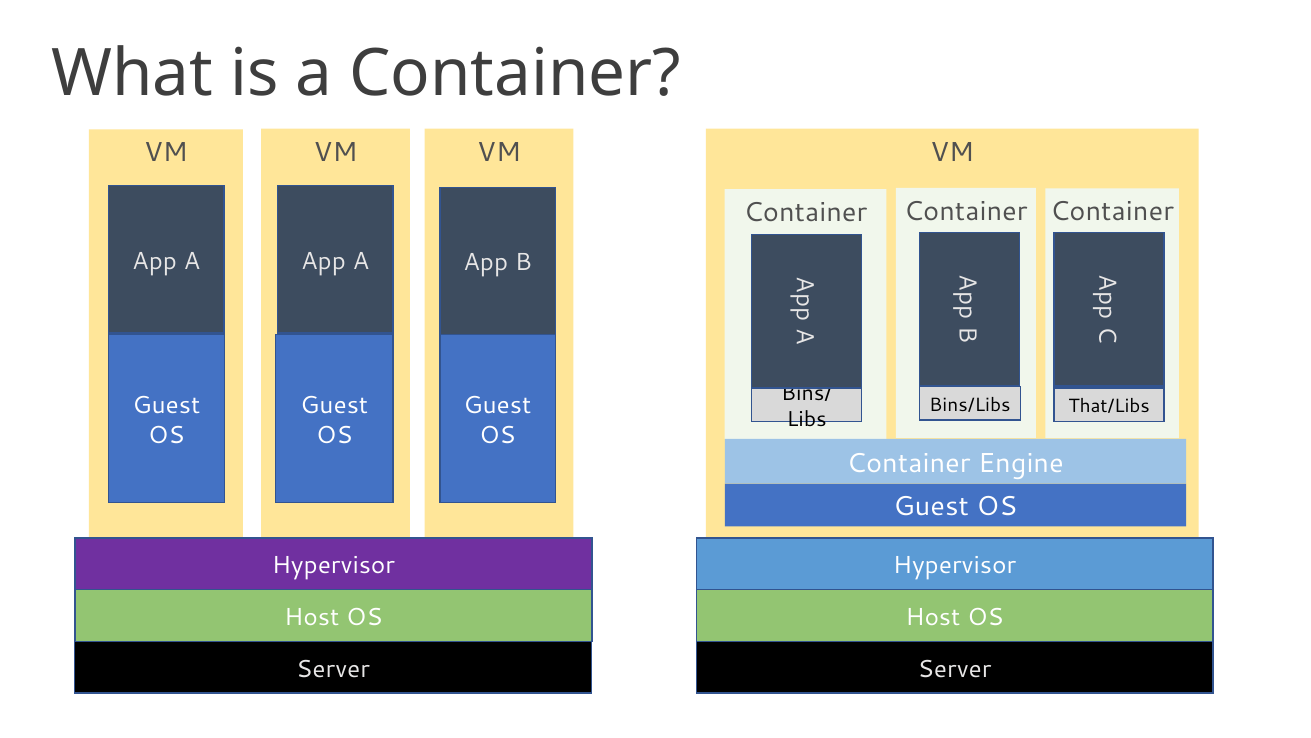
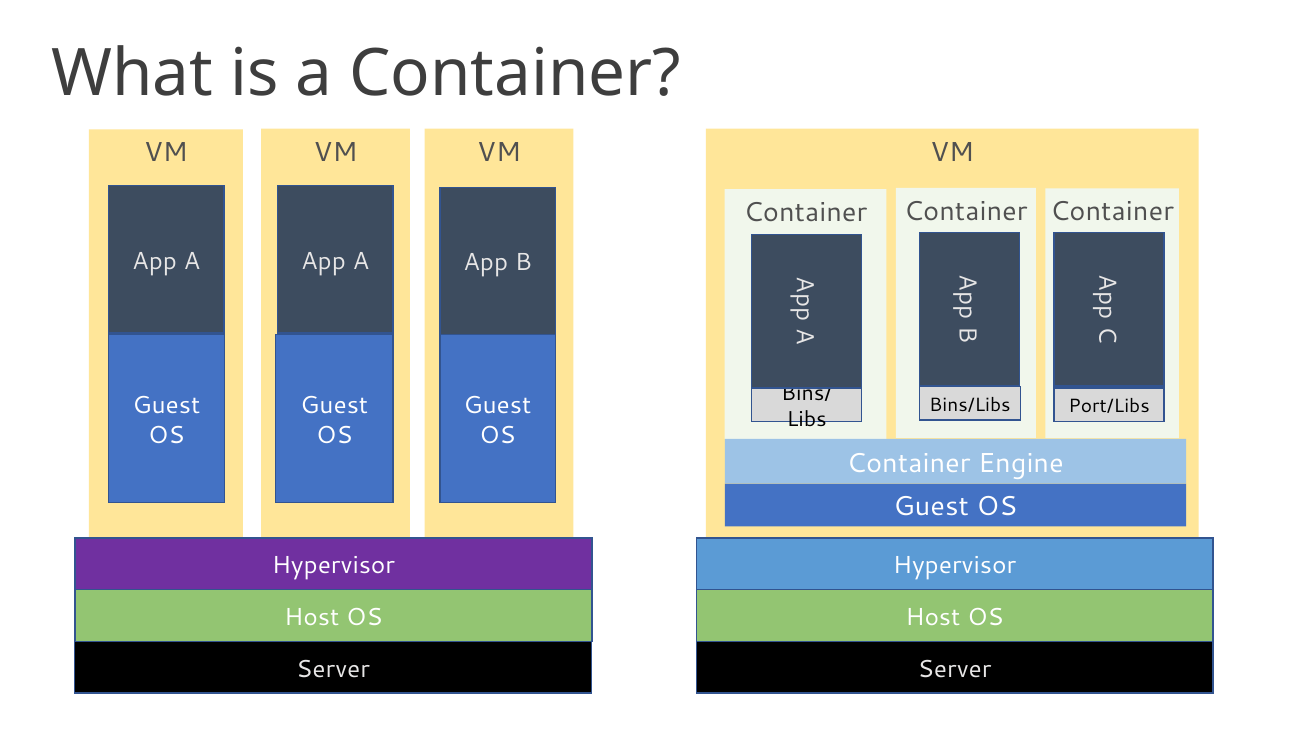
That/Libs: That/Libs -> Port/Libs
